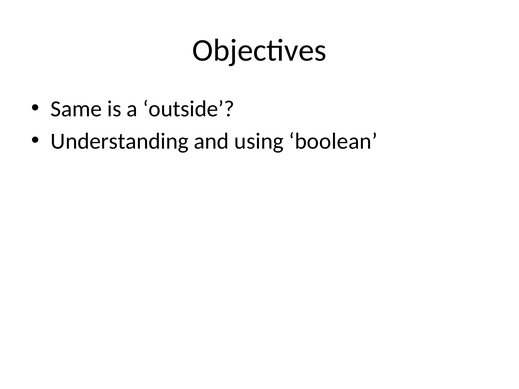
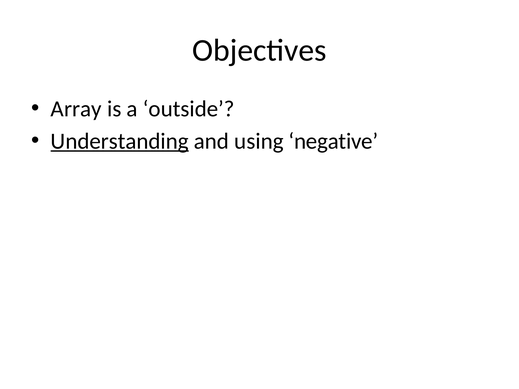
Same: Same -> Array
Understanding underline: none -> present
boolean: boolean -> negative
